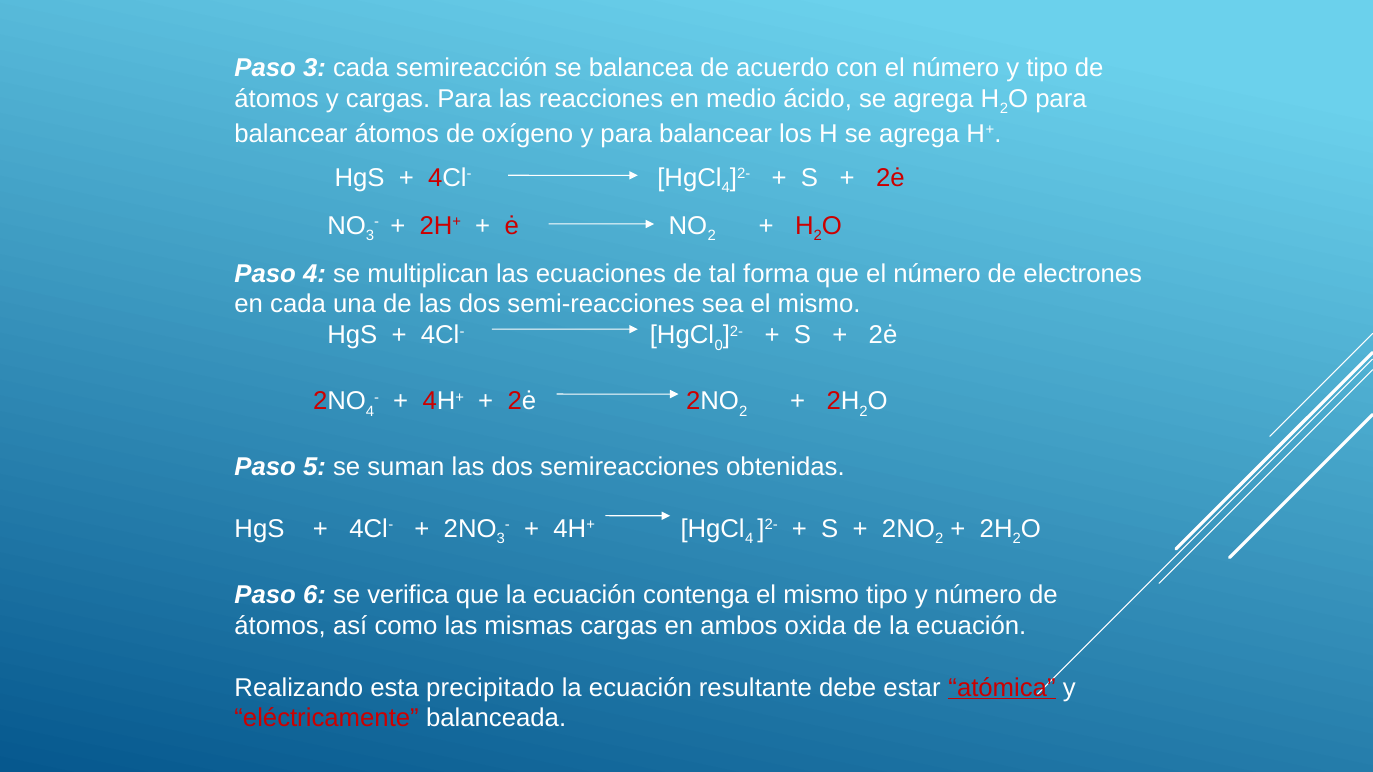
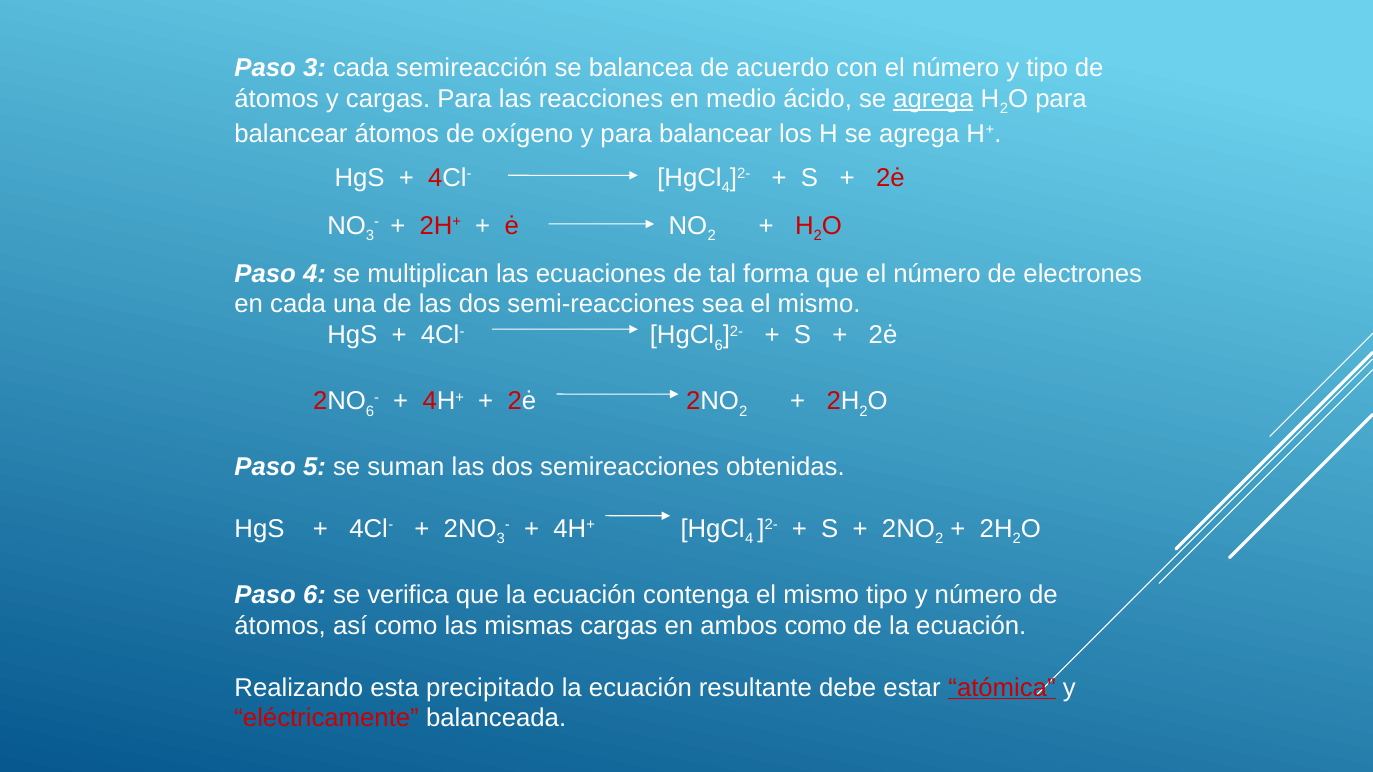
agrega at (933, 99) underline: none -> present
0 at (719, 345): 0 -> 6
4 at (370, 411): 4 -> 6
ambos oxida: oxida -> como
